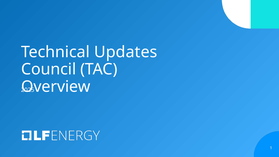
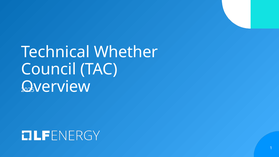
Updates: Updates -> Whether
